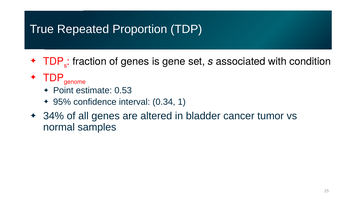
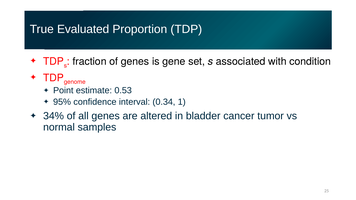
Repeated: Repeated -> Evaluated
